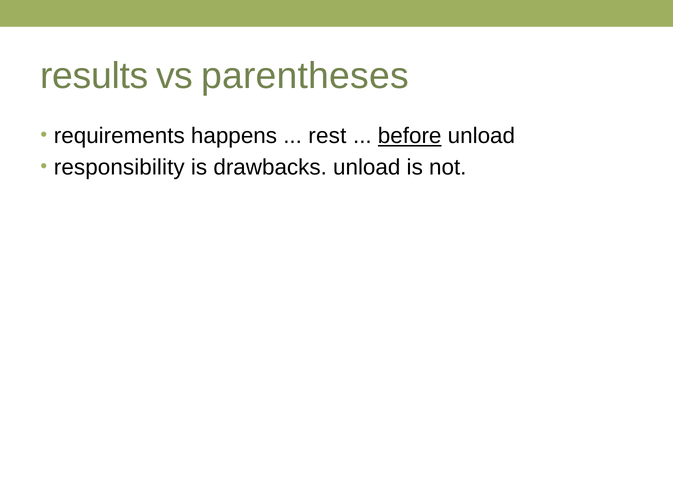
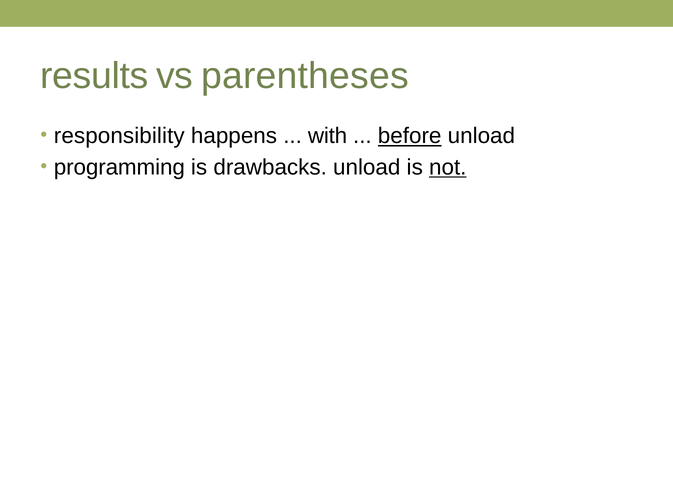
requirements: requirements -> responsibility
rest: rest -> with
responsibility: responsibility -> programming
not underline: none -> present
